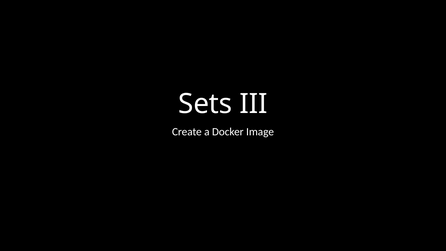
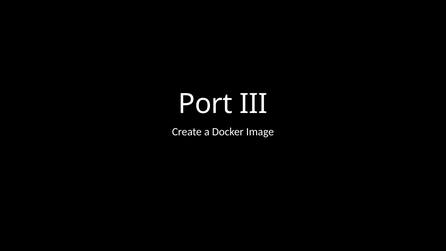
Sets: Sets -> Port
